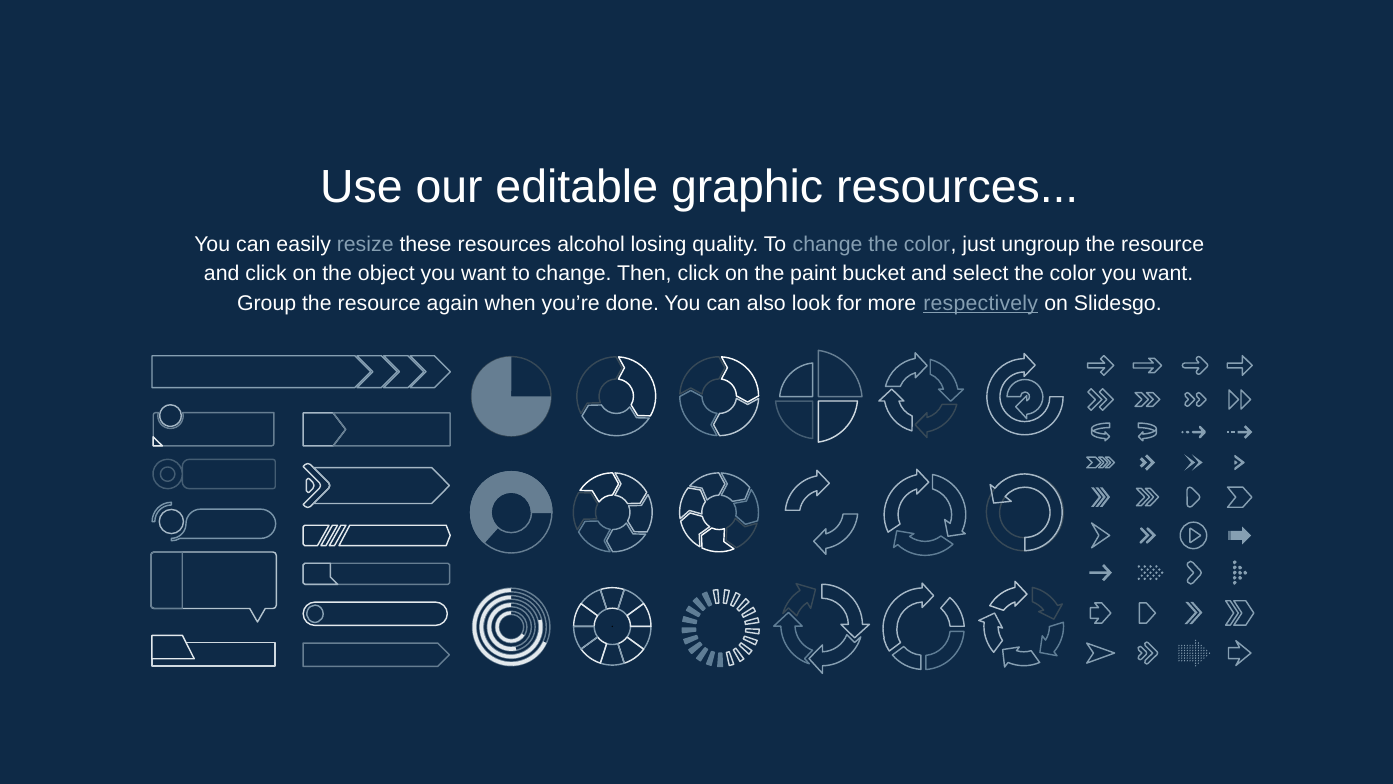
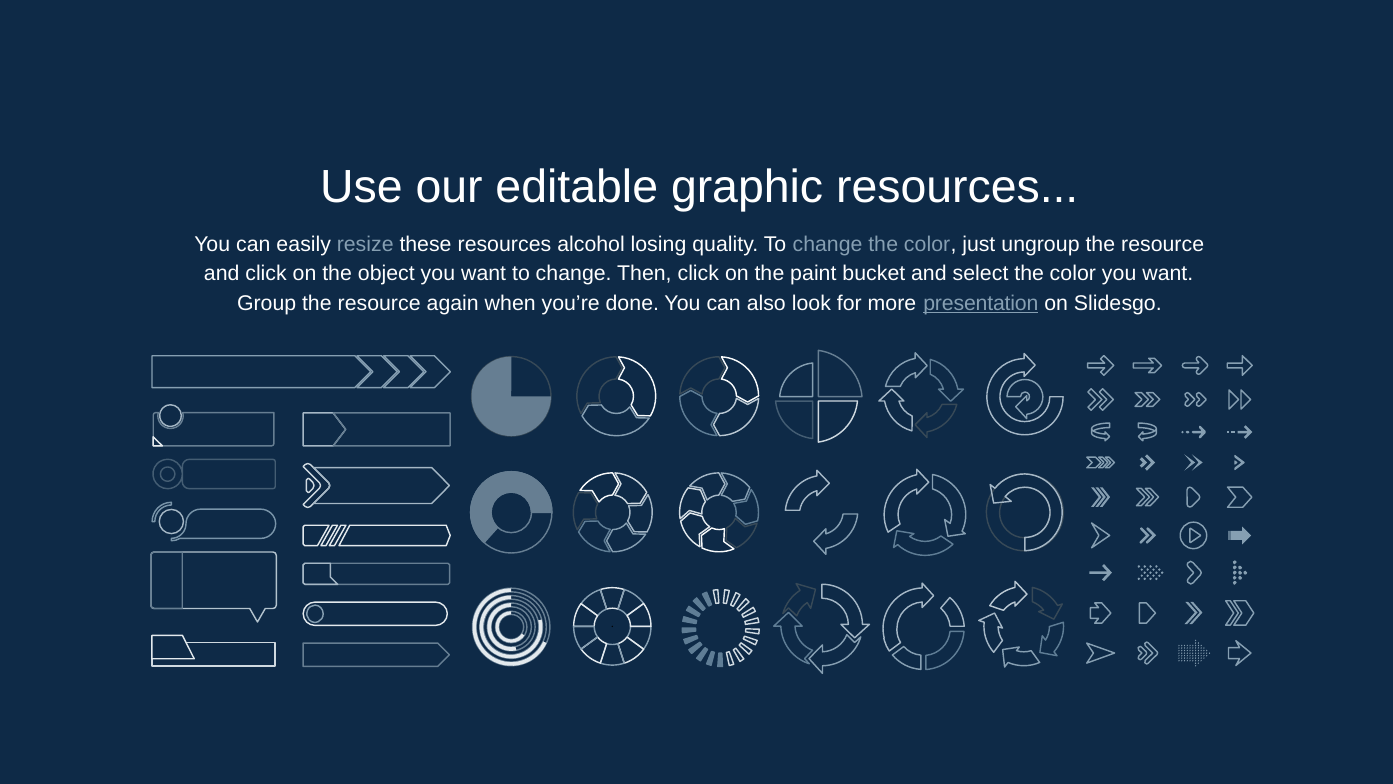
respectively: respectively -> presentation
